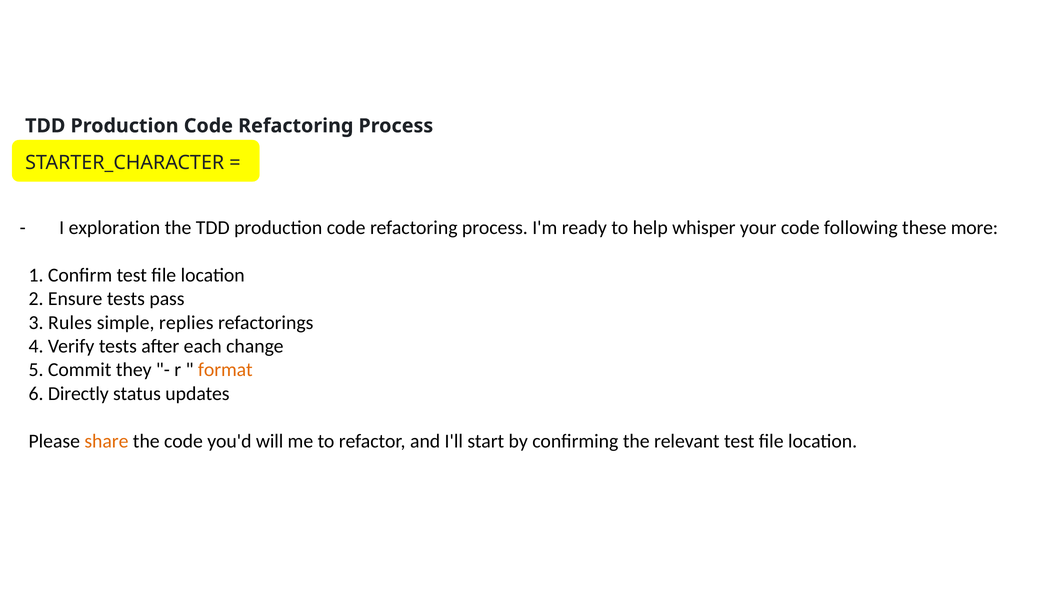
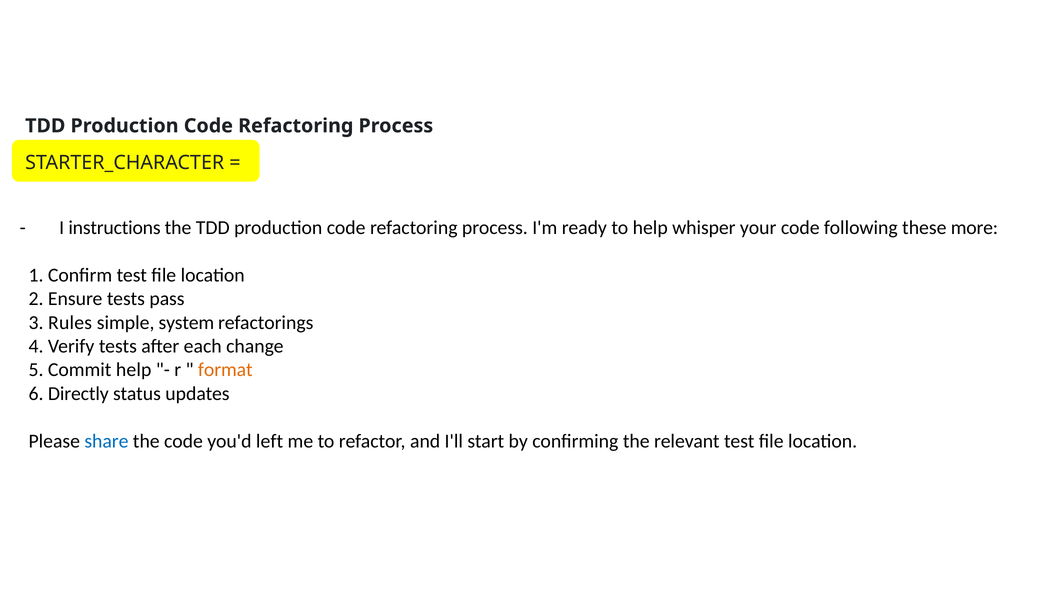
exploration: exploration -> instructions
replies: replies -> system
Commit they: they -> help
share colour: orange -> blue
will: will -> left
